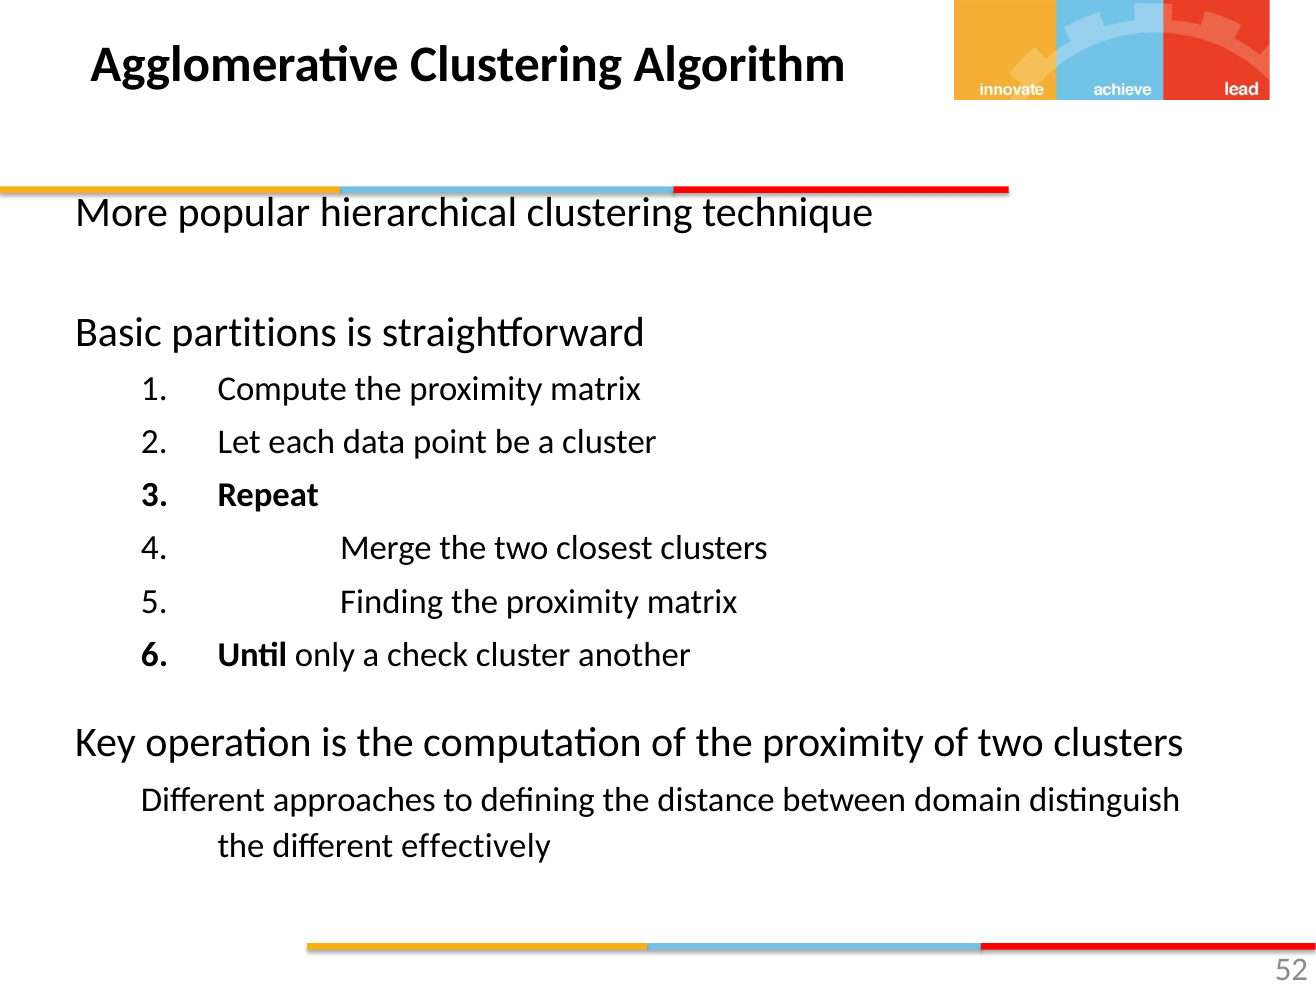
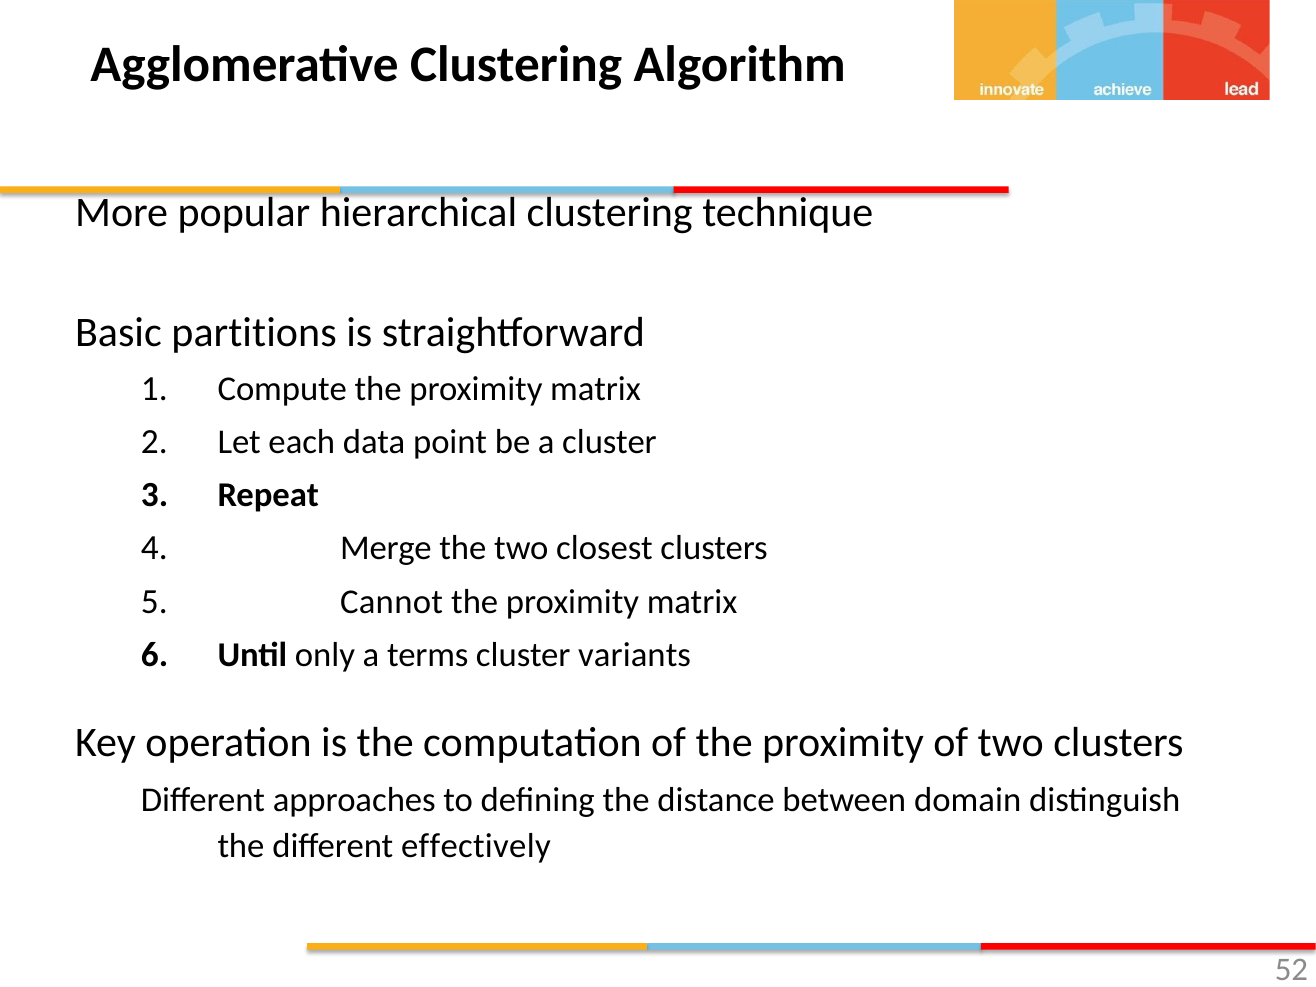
Finding: Finding -> Cannot
check: check -> terms
another: another -> variants
